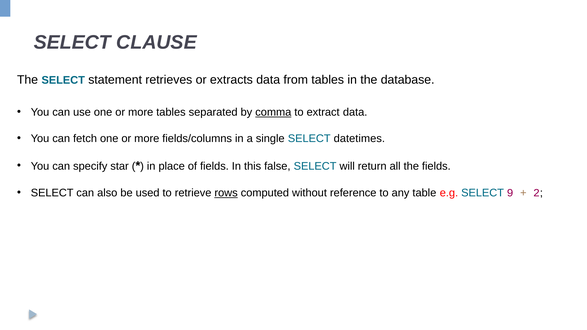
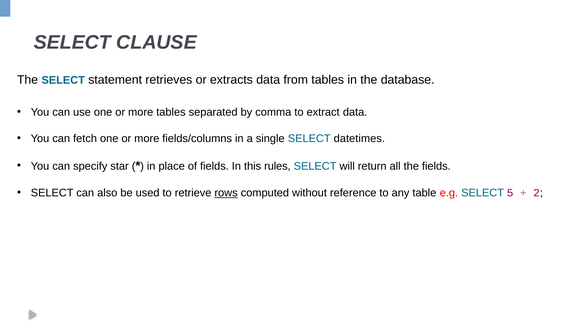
comma underline: present -> none
false: false -> rules
9: 9 -> 5
